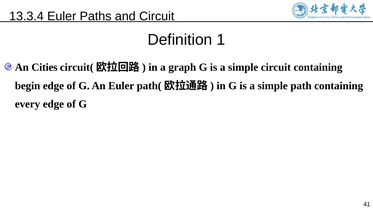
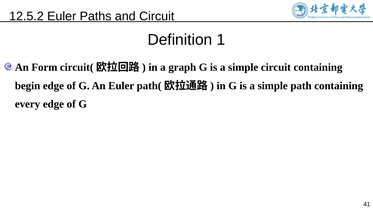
13.3.4: 13.3.4 -> 12.5.2
Cities: Cities -> Form
